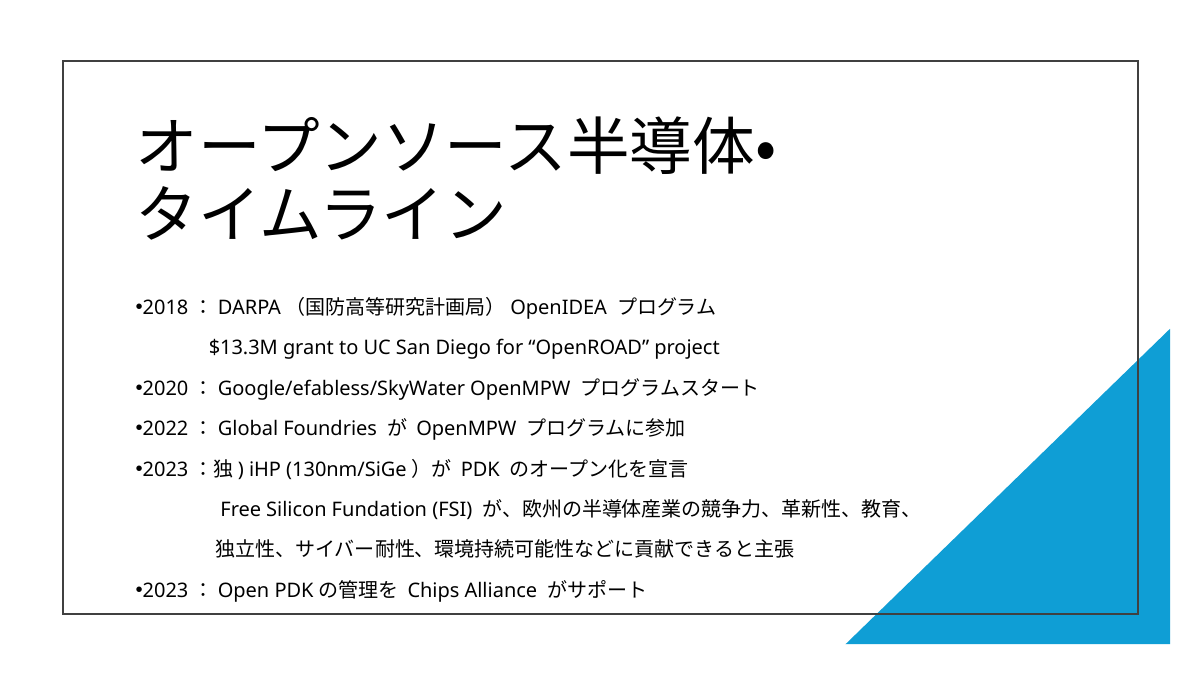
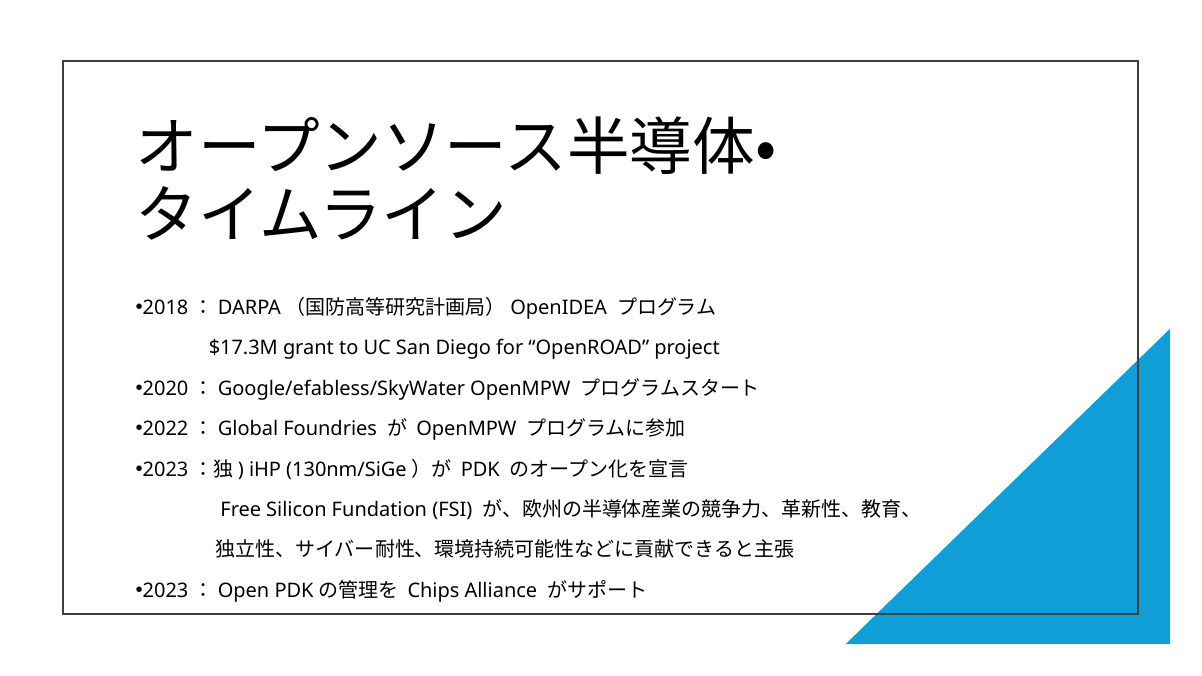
$13.3M: $13.3M -> $17.3M
